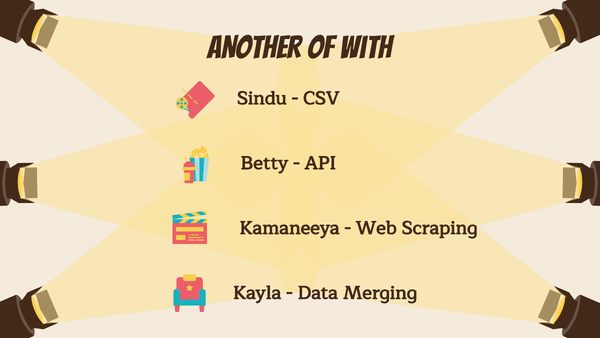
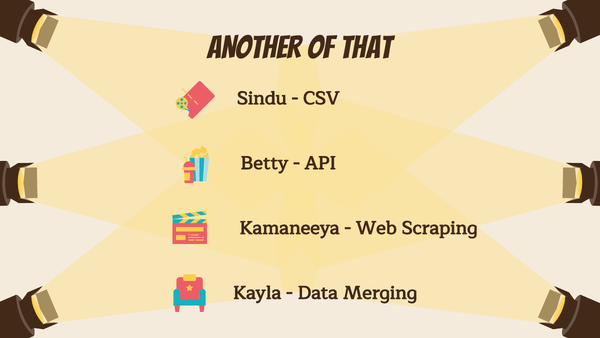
With: With -> That
